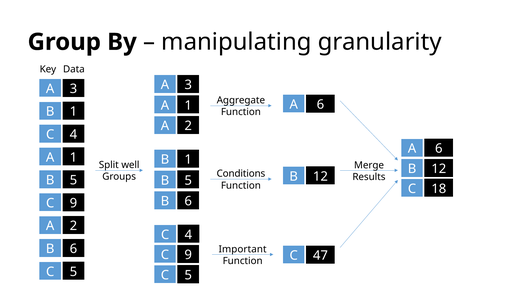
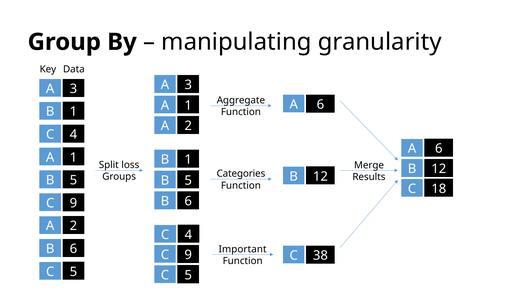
well: well -> loss
Conditions: Conditions -> Categories
47: 47 -> 38
